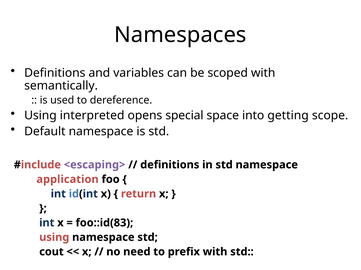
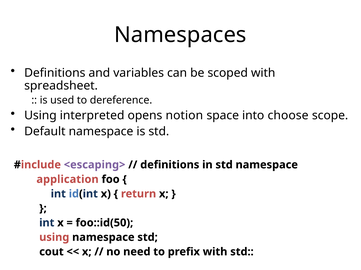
semantically: semantically -> spreadsheet
special: special -> notion
getting: getting -> choose
foo::id(83: foo::id(83 -> foo::id(50
